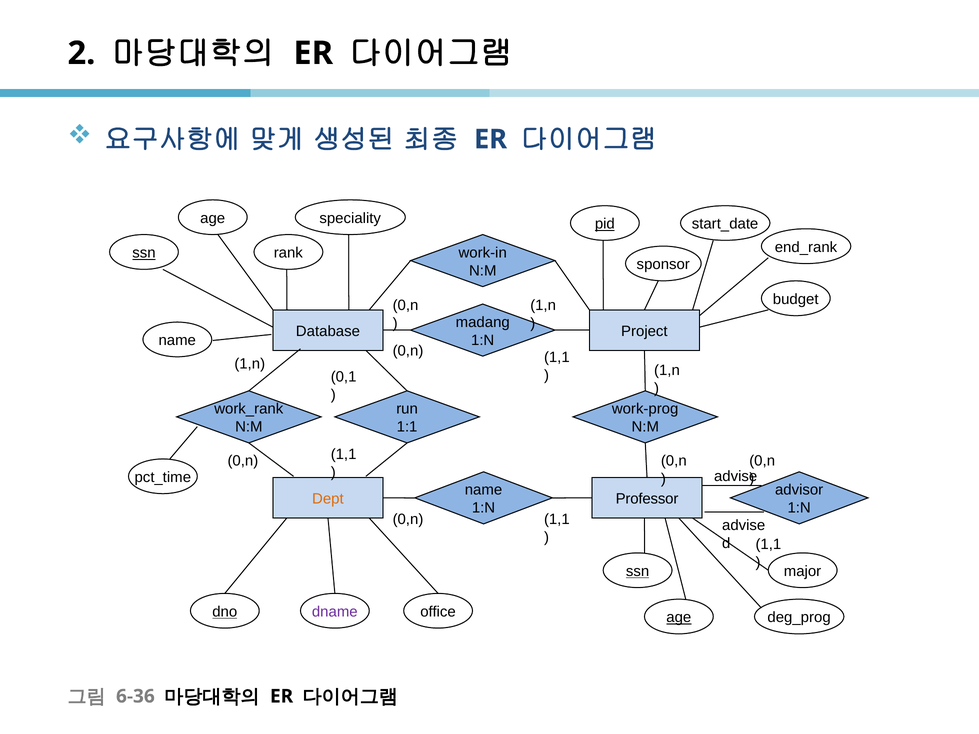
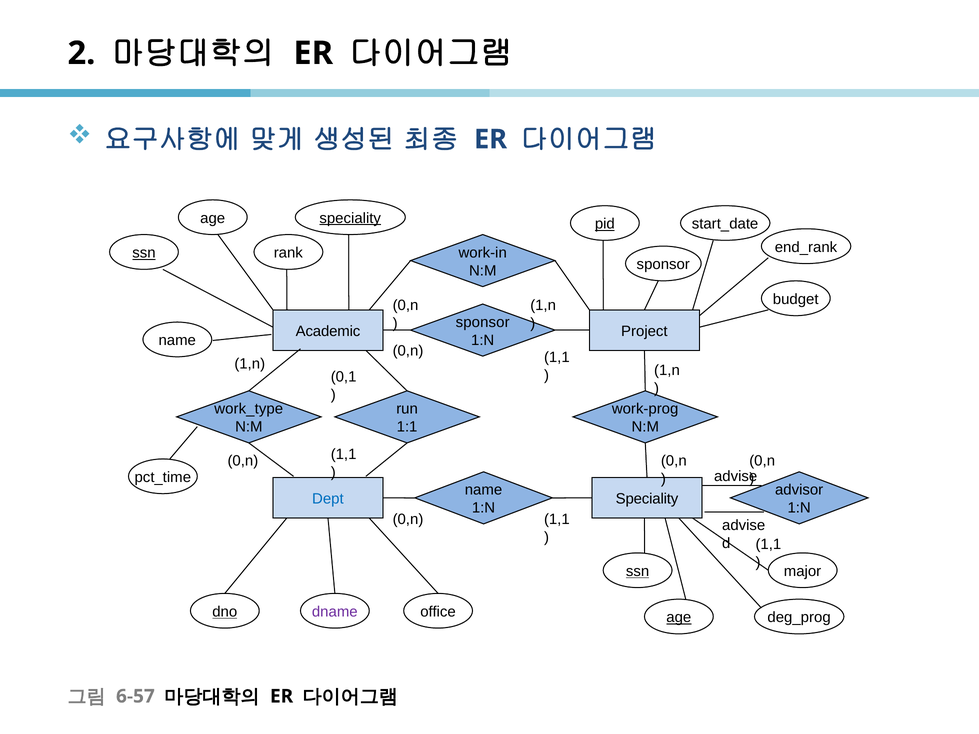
speciality at (350, 218) underline: none -> present
madang at (483, 322): madang -> sponsor
Database: Database -> Academic
work_rank: work_rank -> work_type
Dept colour: orange -> blue
Professor at (647, 499): Professor -> Speciality
6-36: 6-36 -> 6-57
